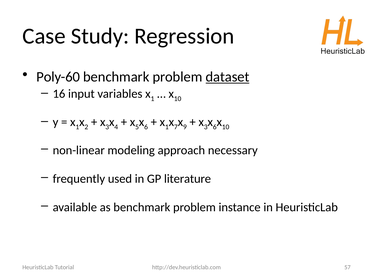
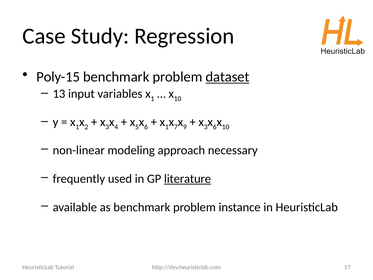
Poly-60: Poly-60 -> Poly-15
16: 16 -> 13
literature underline: none -> present
